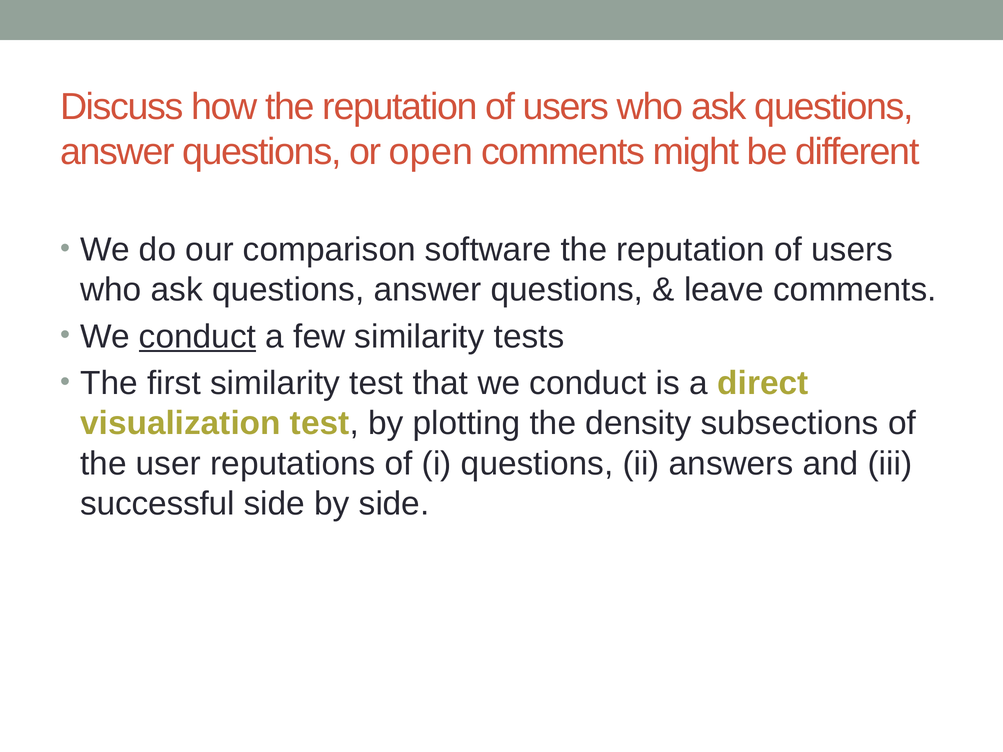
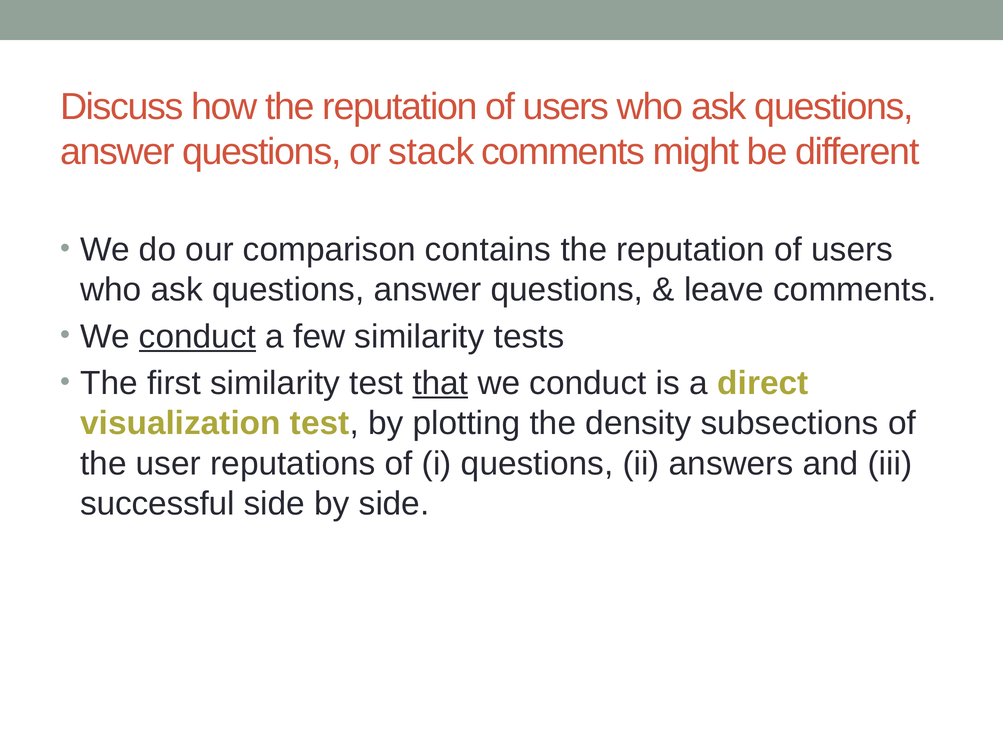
open: open -> stack
software: software -> contains
that underline: none -> present
